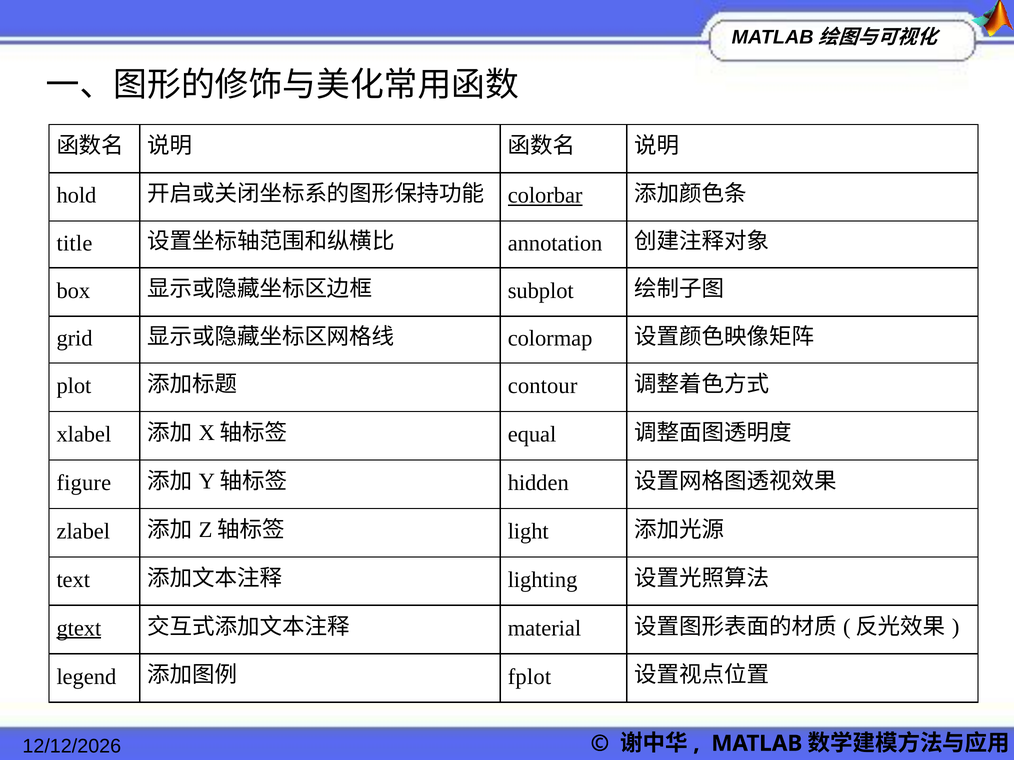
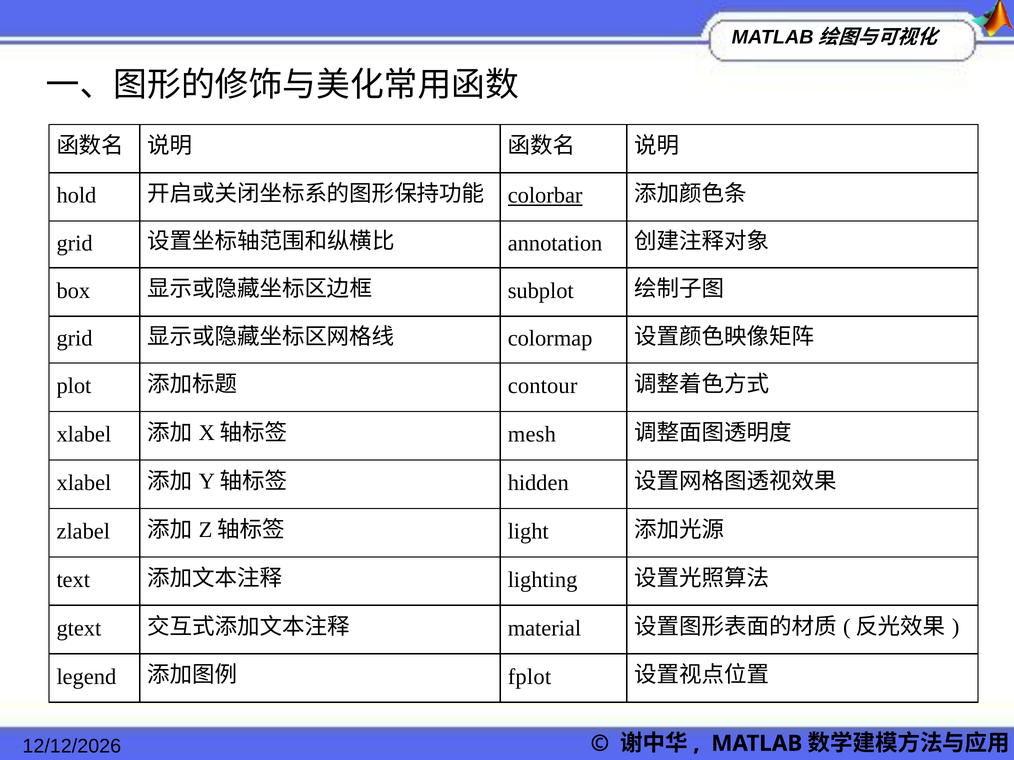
title at (74, 243): title -> grid
equal: equal -> mesh
figure at (84, 483): figure -> xlabel
gtext underline: present -> none
